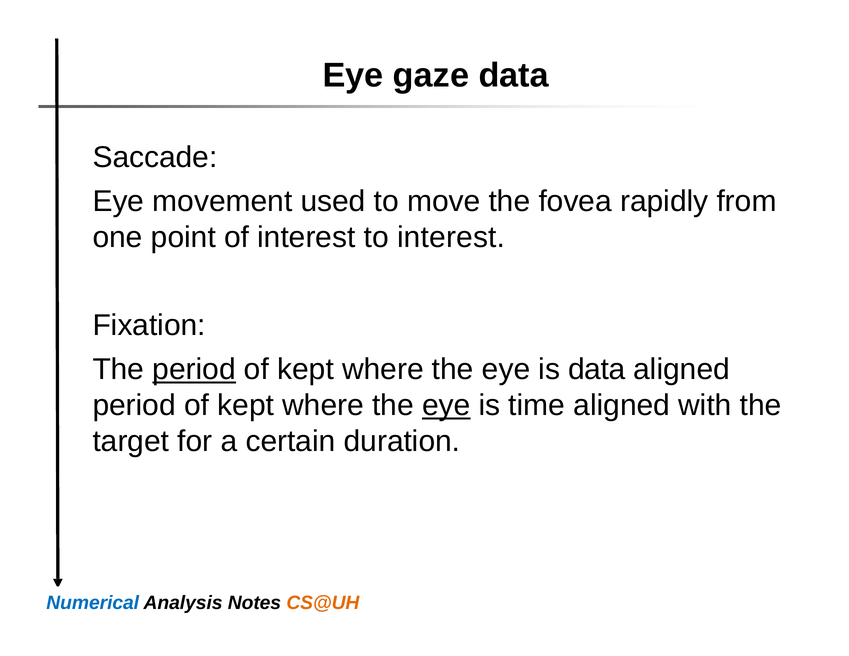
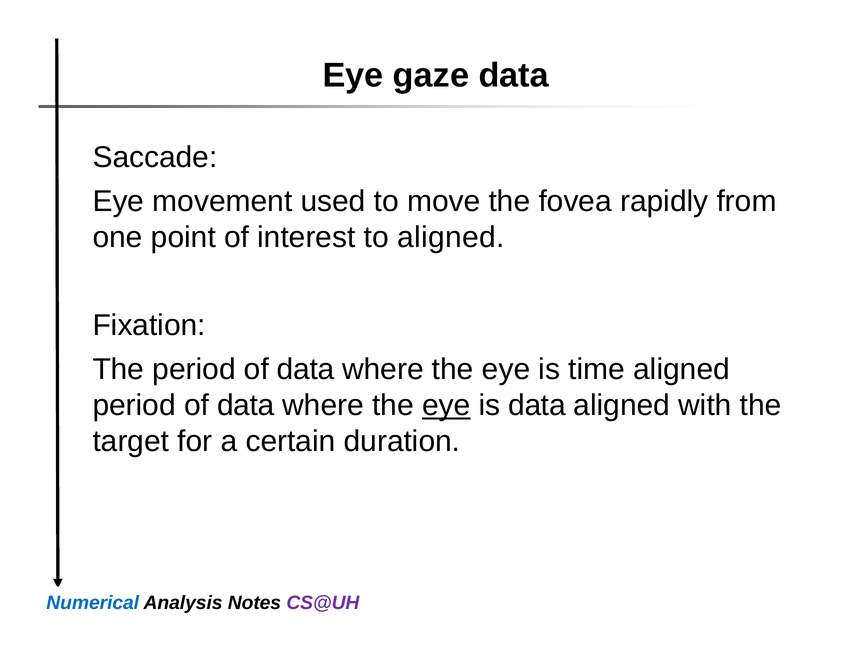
to interest: interest -> aligned
period at (194, 369) underline: present -> none
kept at (306, 369): kept -> data
is data: data -> time
kept at (246, 406): kept -> data
is time: time -> data
CS@UH colour: orange -> purple
